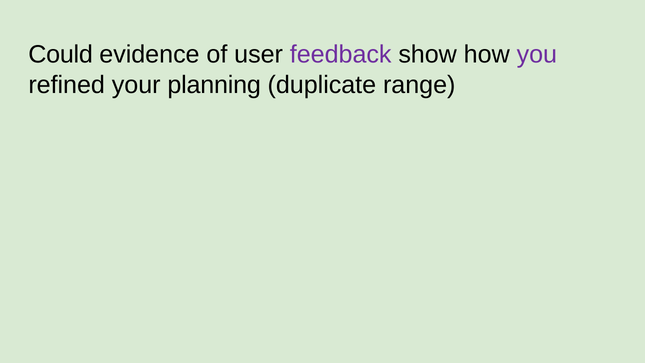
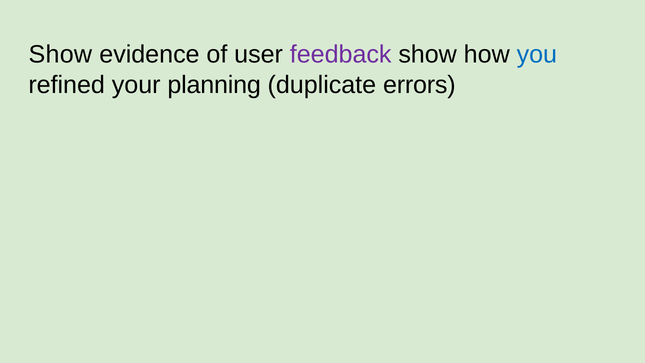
Could at (61, 55): Could -> Show
you colour: purple -> blue
range: range -> errors
